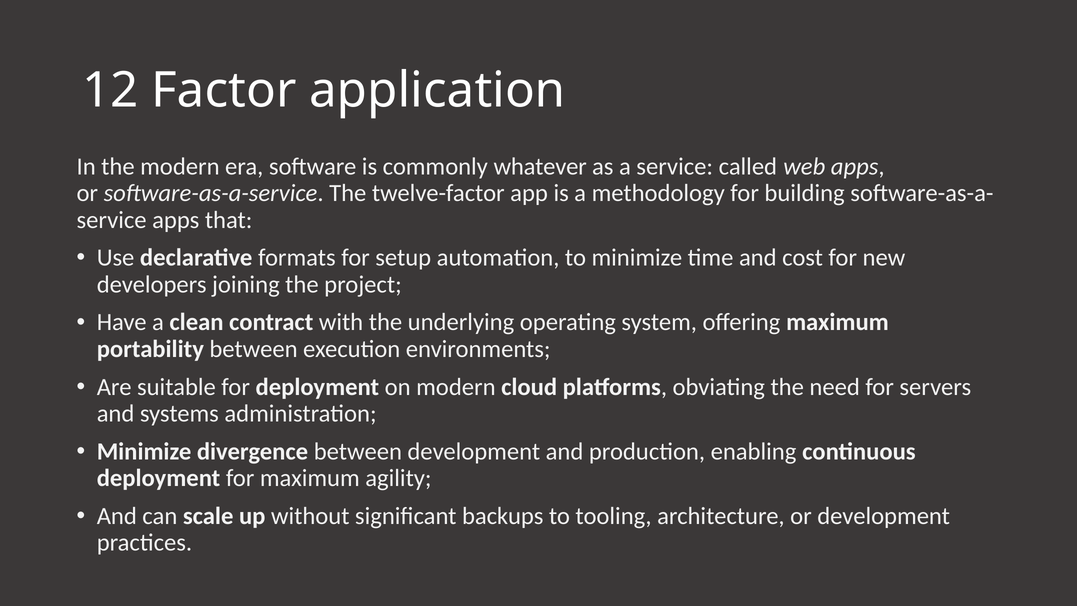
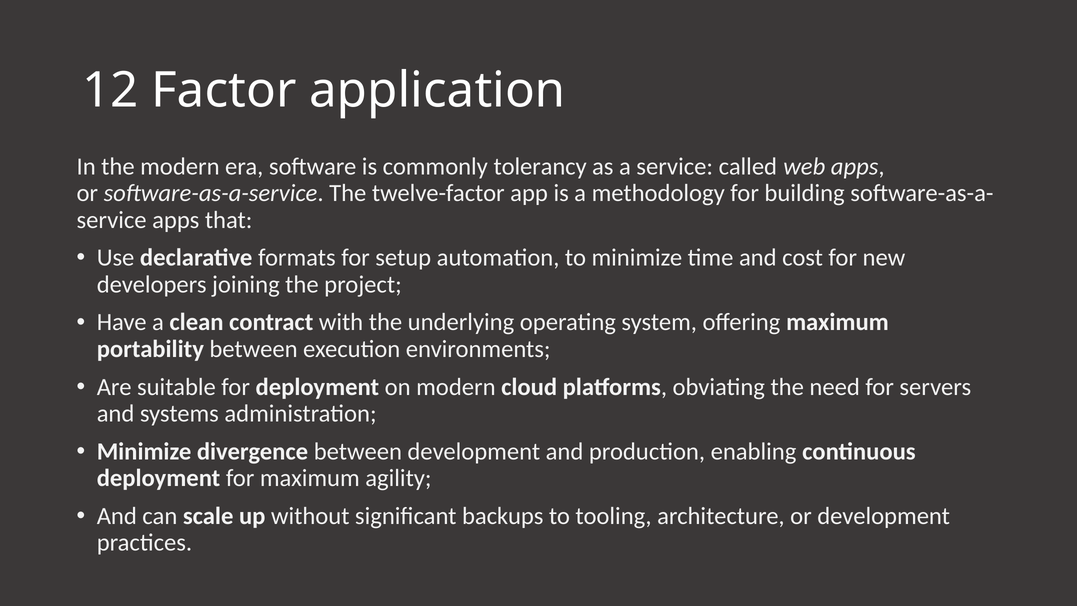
whatever: whatever -> tolerancy
